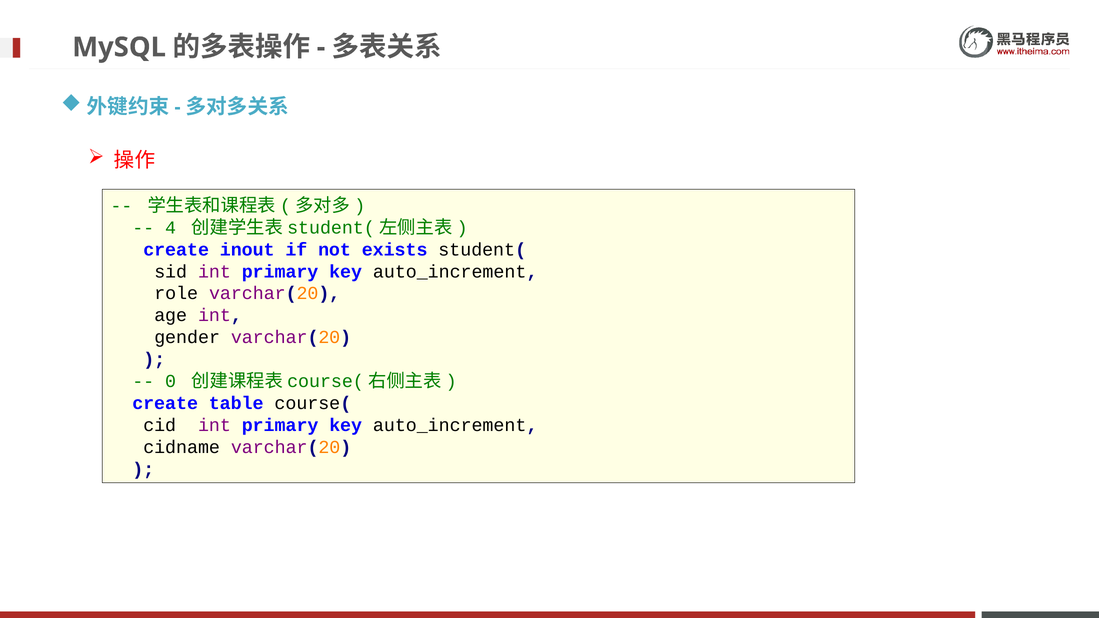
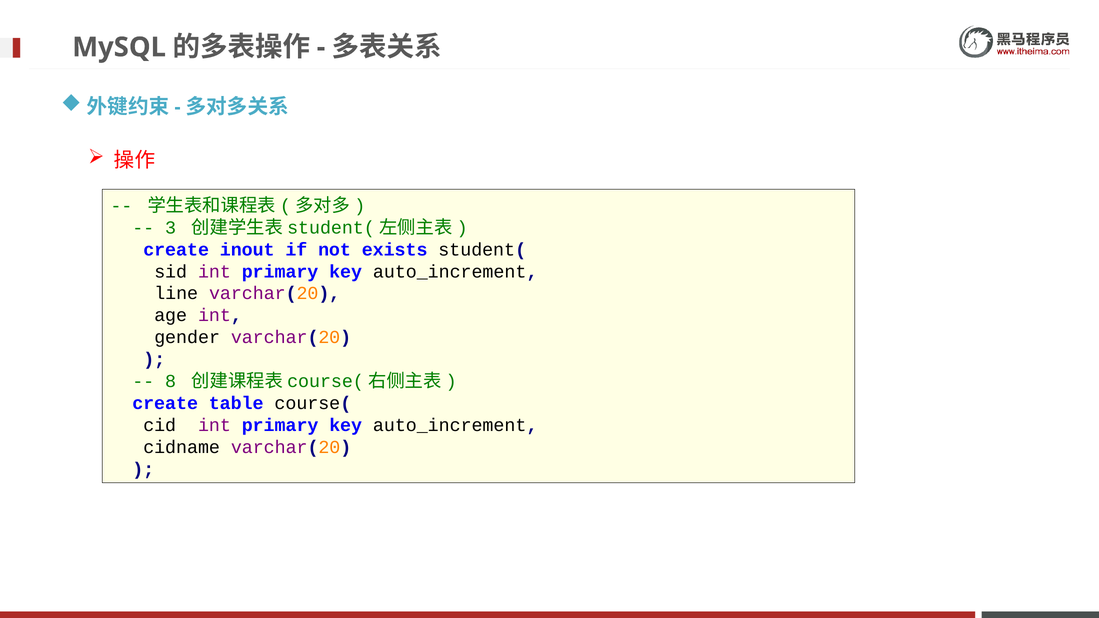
4: 4 -> 3
role: role -> line
0: 0 -> 8
